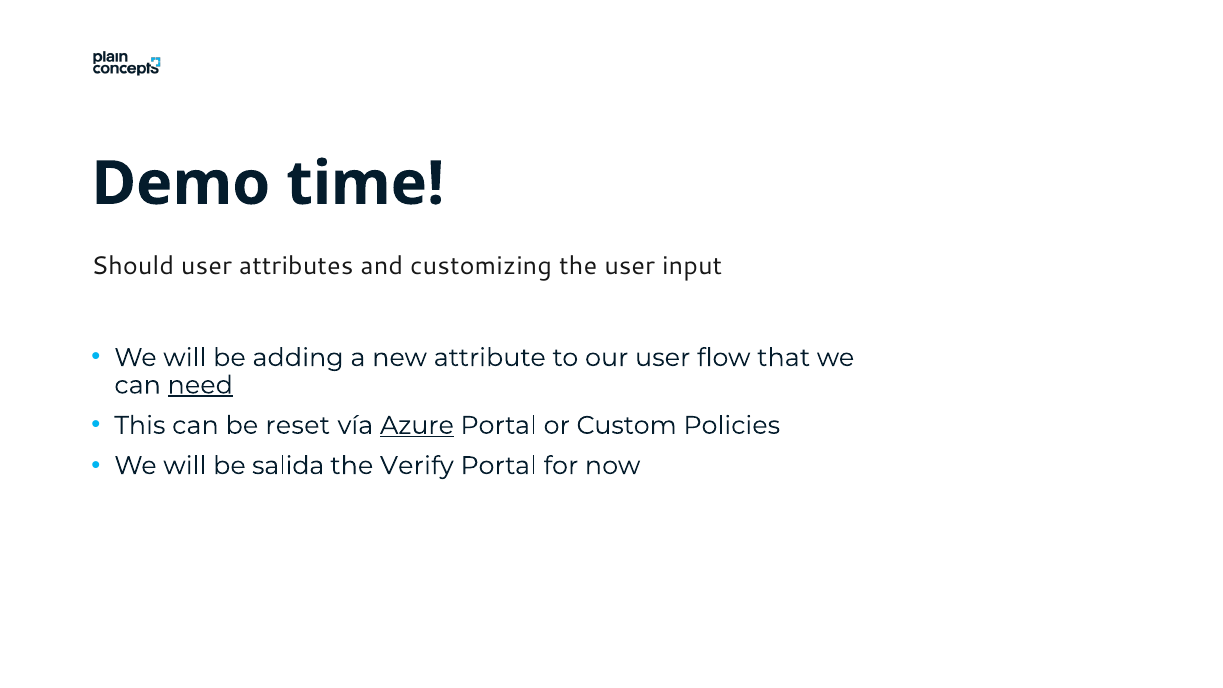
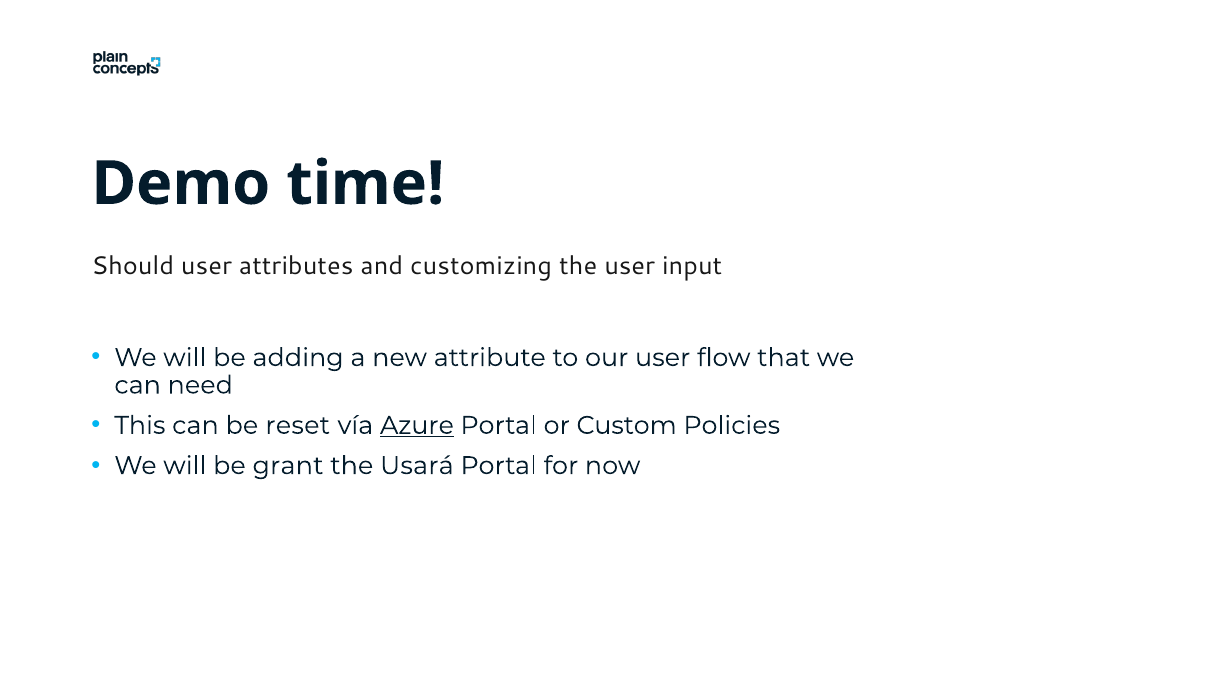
need underline: present -> none
salida: salida -> grant
Verify: Verify -> Usará
